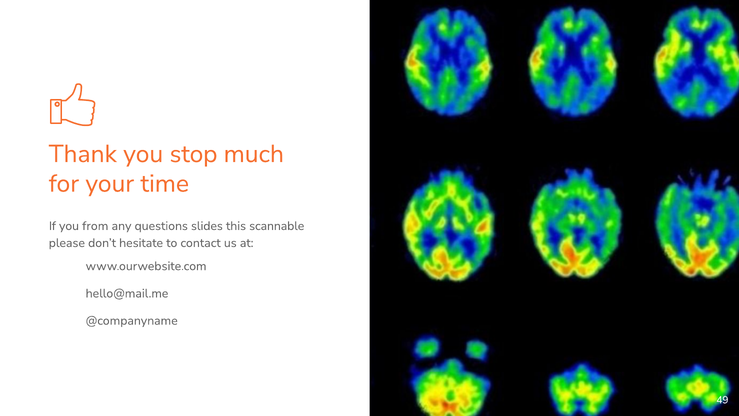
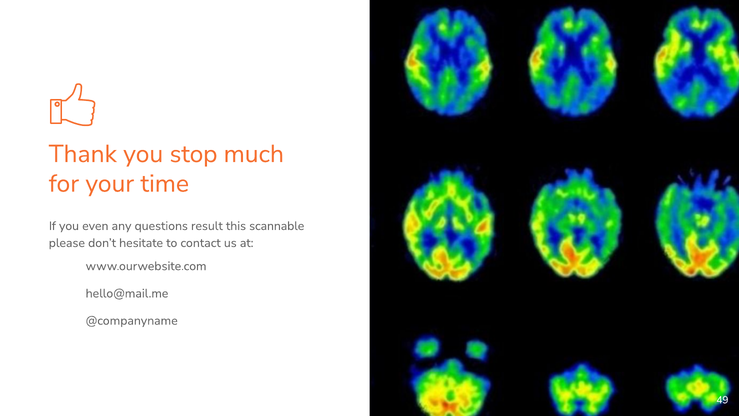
from: from -> even
slides: slides -> result
